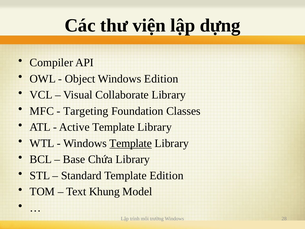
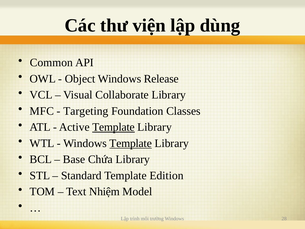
dựng: dựng -> dùng
Compiler: Compiler -> Common
Windows Edition: Edition -> Release
Template at (114, 127) underline: none -> present
Khung: Khung -> Nhiệm
